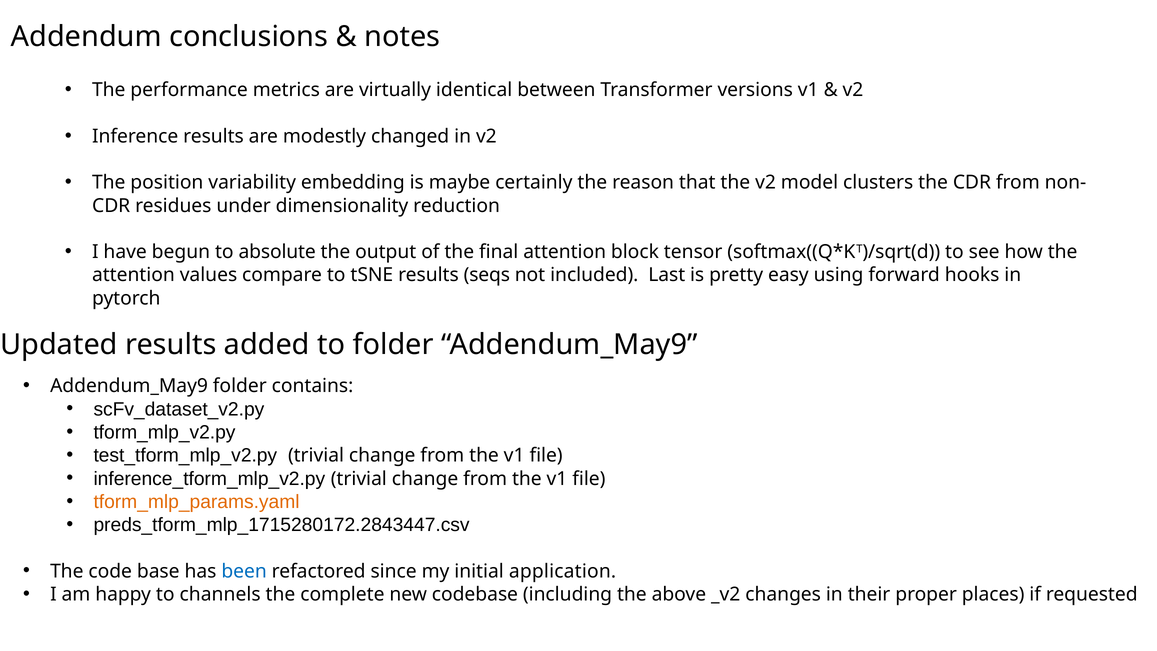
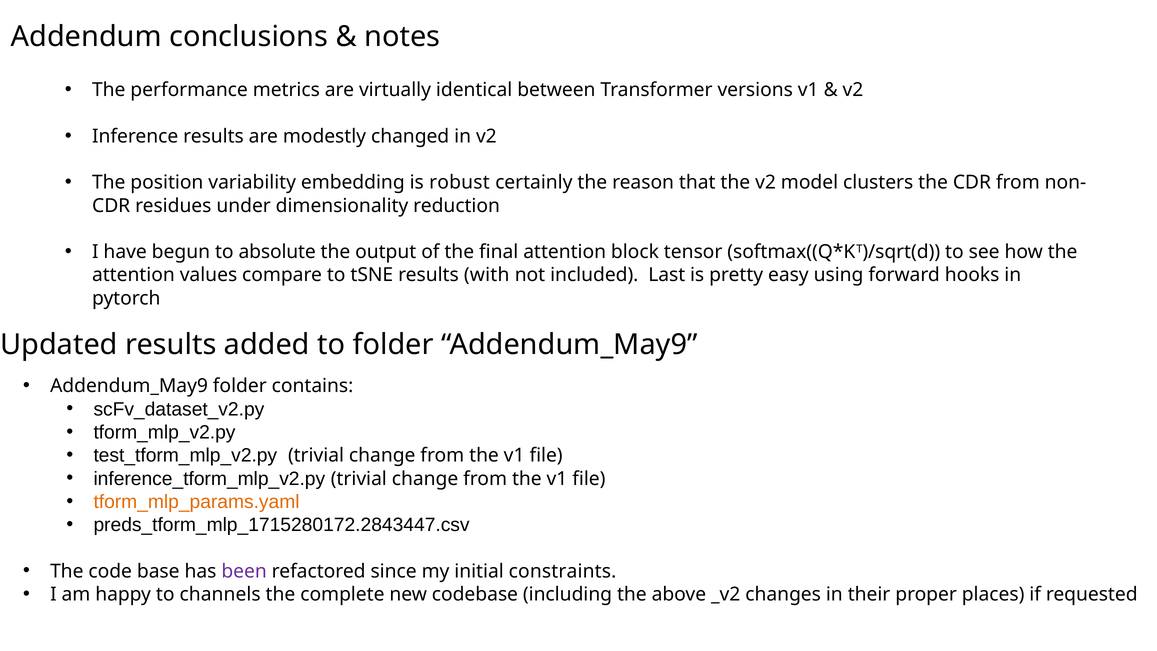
maybe: maybe -> robust
seqs: seqs -> with
been colour: blue -> purple
application: application -> constraints
